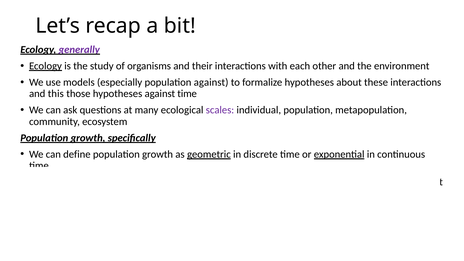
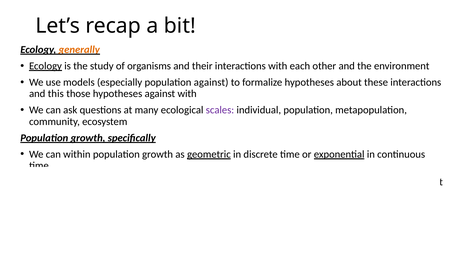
generally colour: purple -> orange
against time: time -> with
define: define -> within
